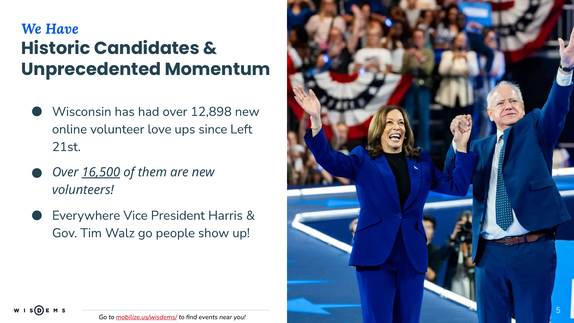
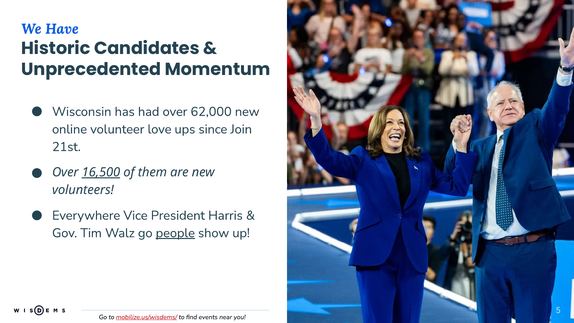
12,898: 12,898 -> 62,000
Left: Left -> Join
people underline: none -> present
